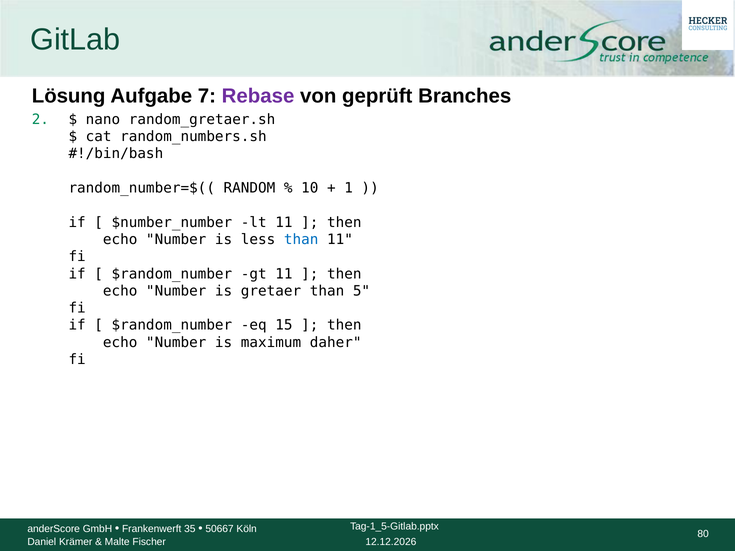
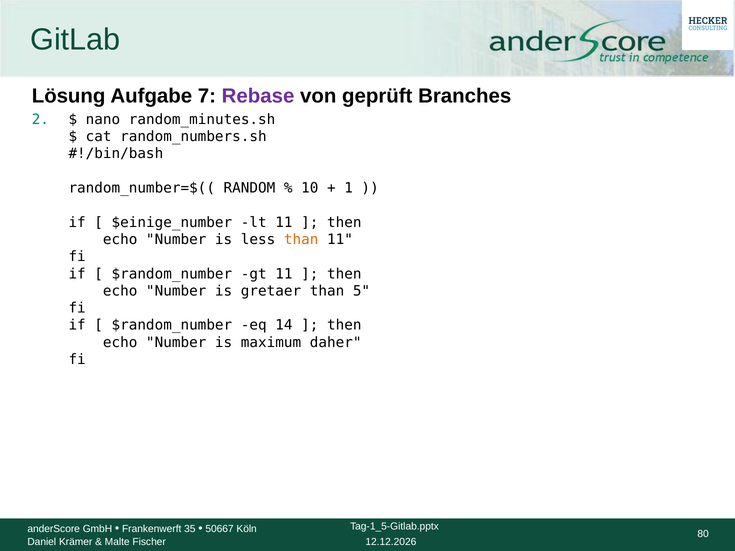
random_gretaer.sh: random_gretaer.sh -> random_minutes.sh
$number_number: $number_number -> $einige_number
than at (301, 240) colour: blue -> orange
15: 15 -> 14
